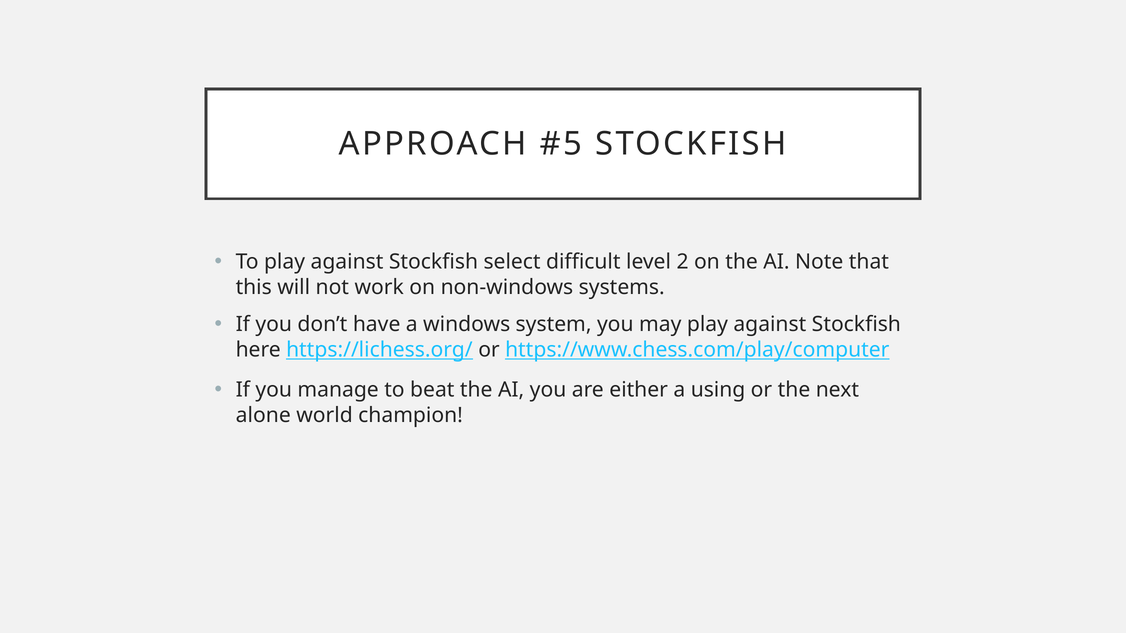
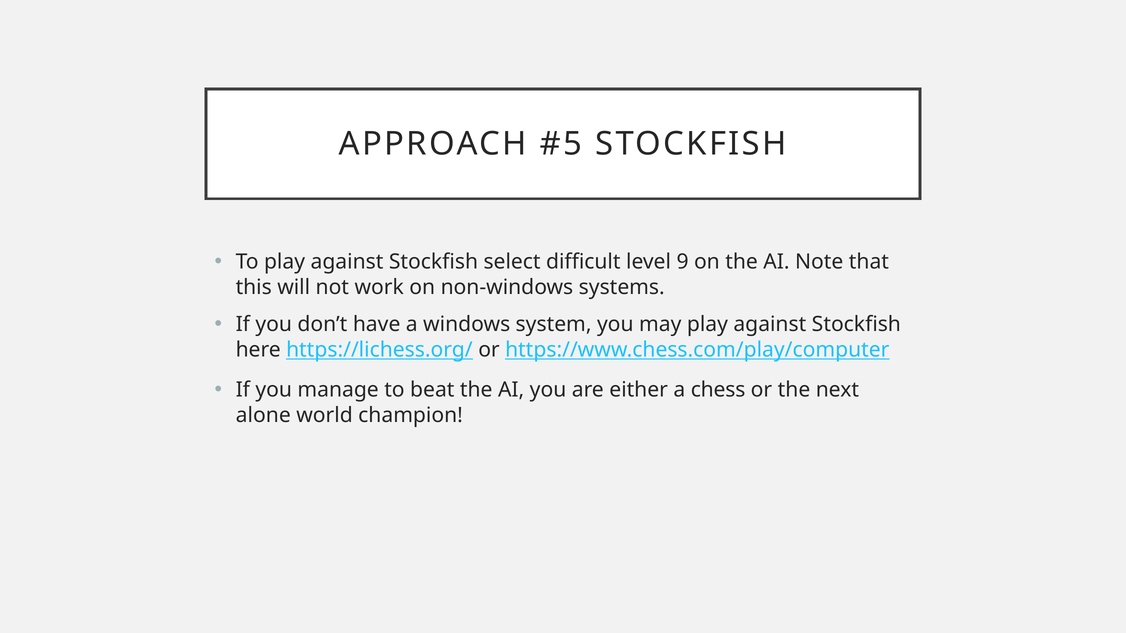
2: 2 -> 9
using: using -> chess
